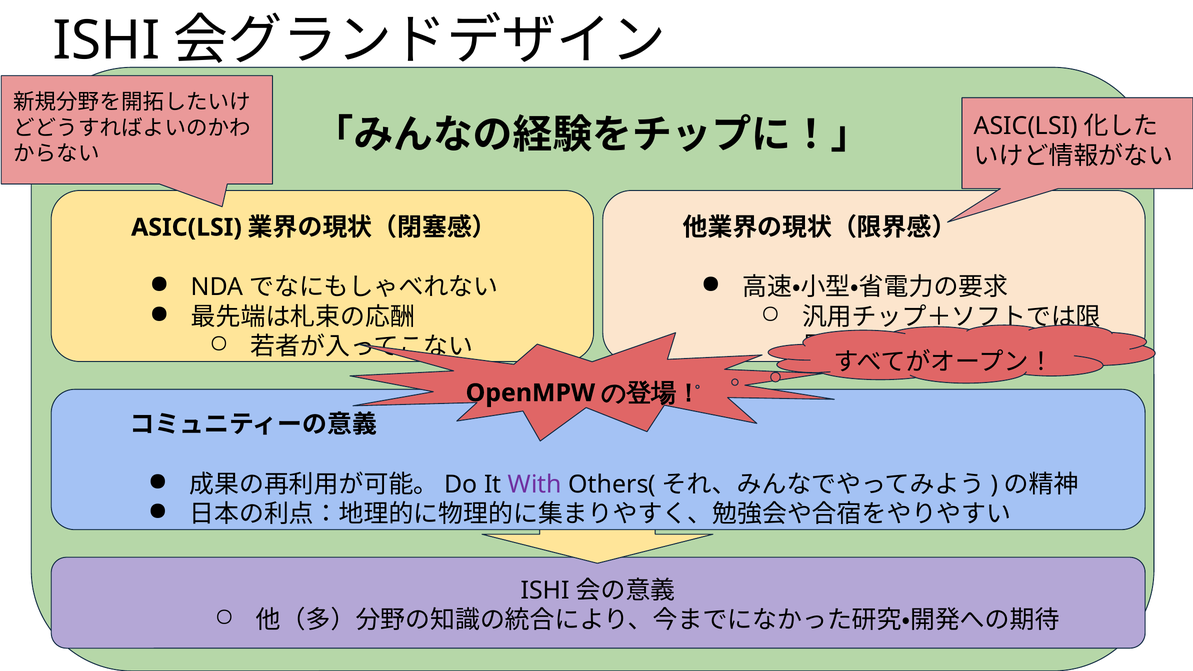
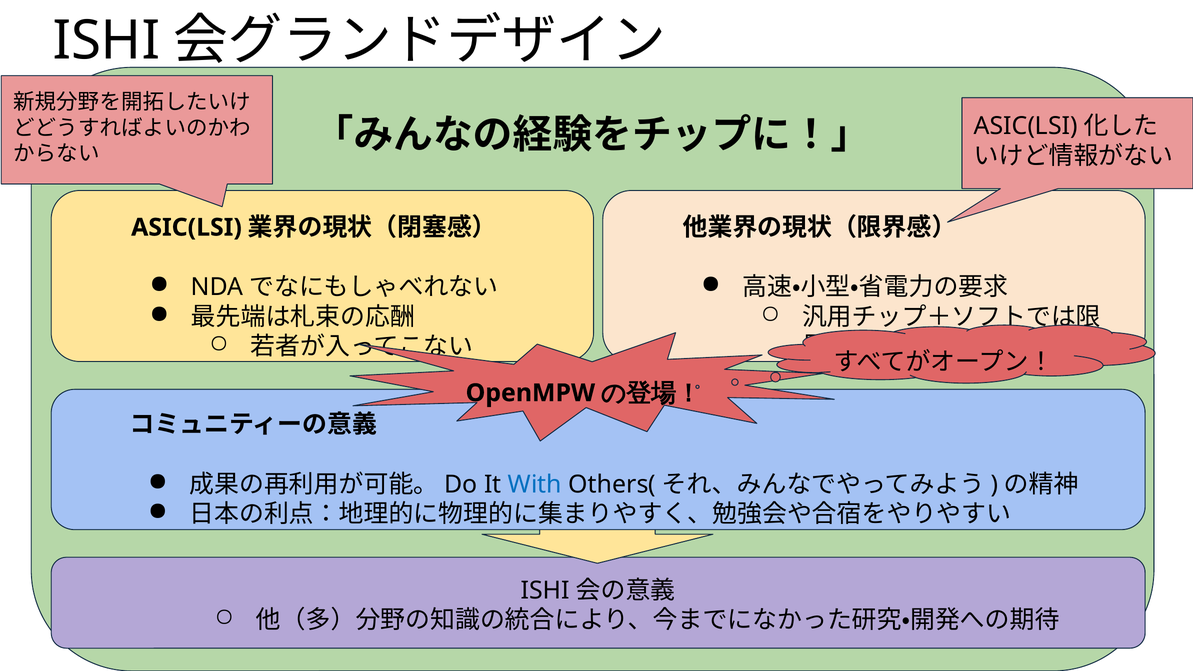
With colour: purple -> blue
